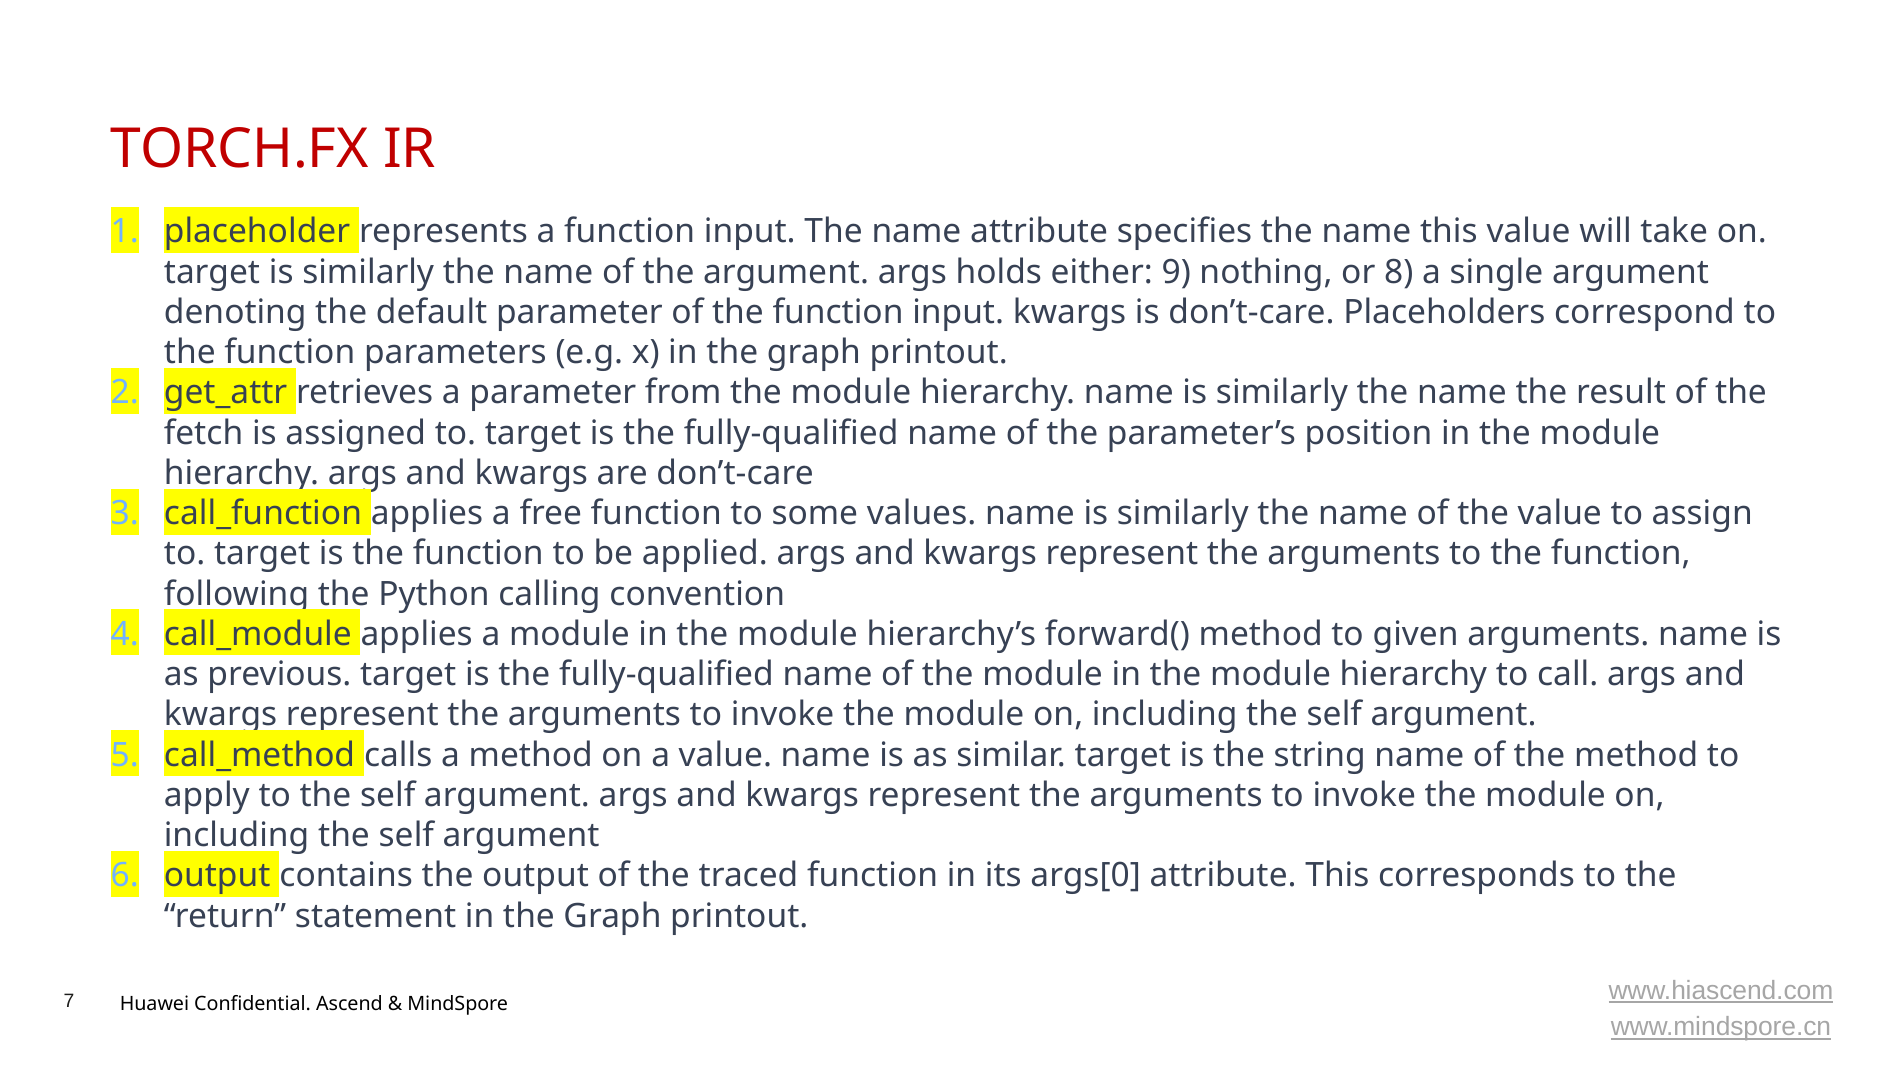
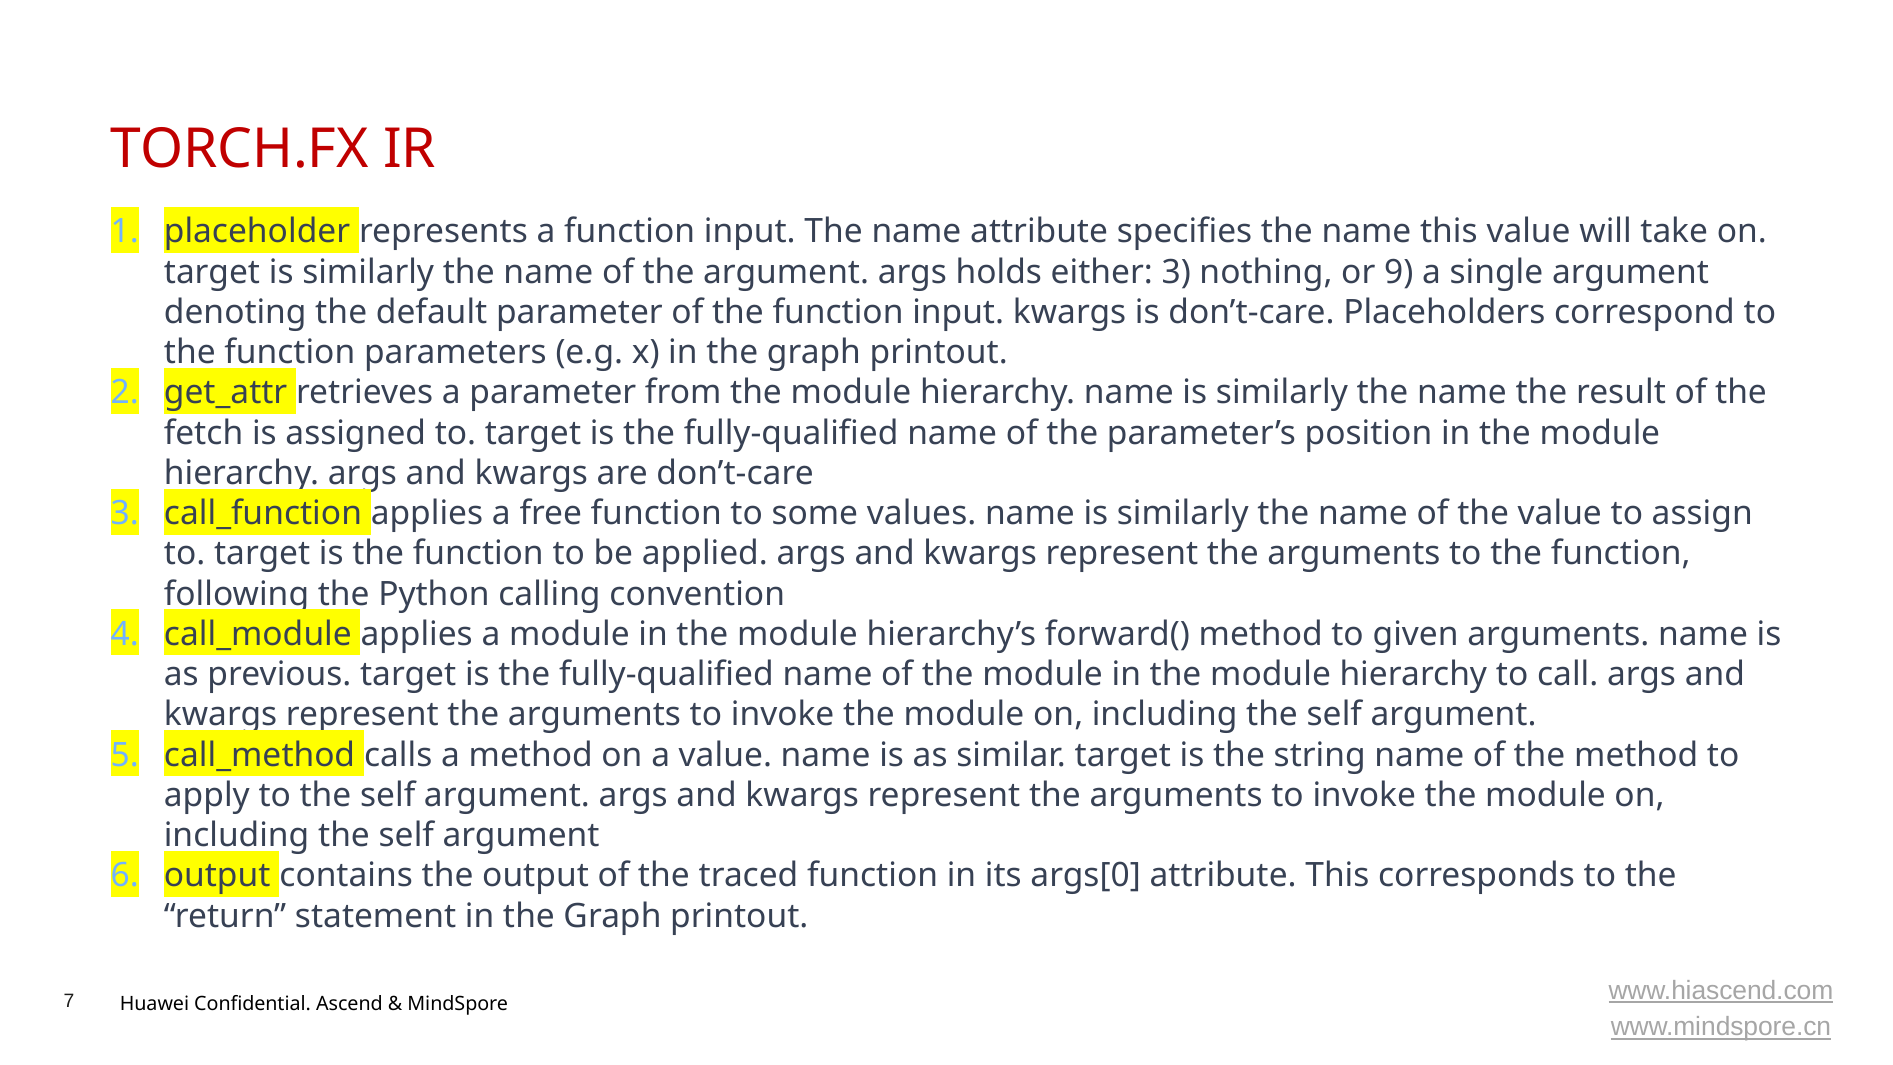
either 9: 9 -> 3
8: 8 -> 9
